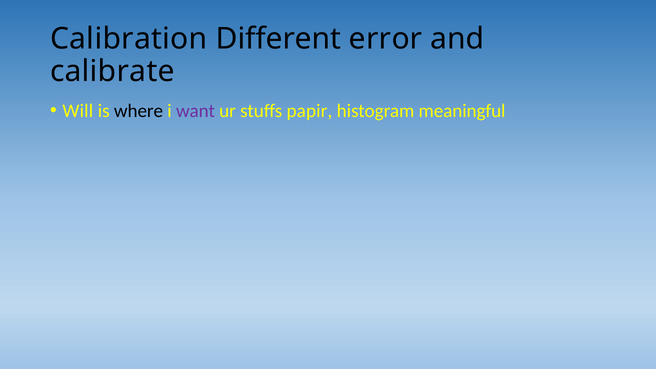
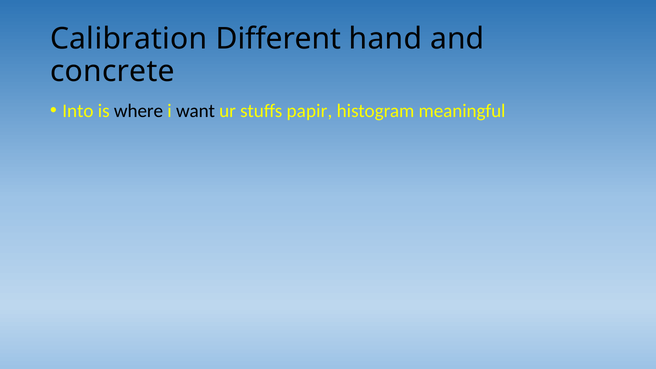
error: error -> hand
calibrate: calibrate -> concrete
Will: Will -> Into
want colour: purple -> black
